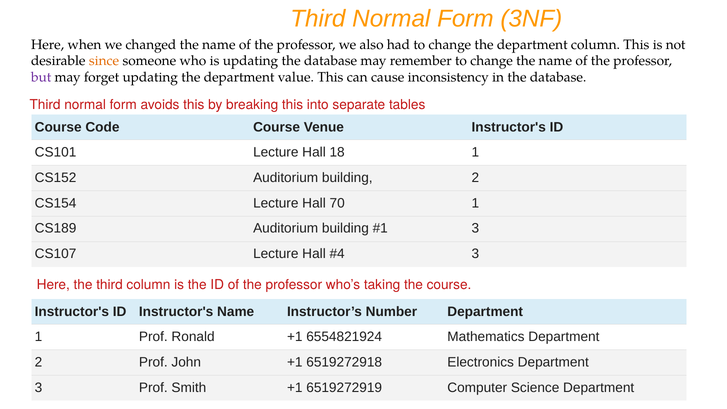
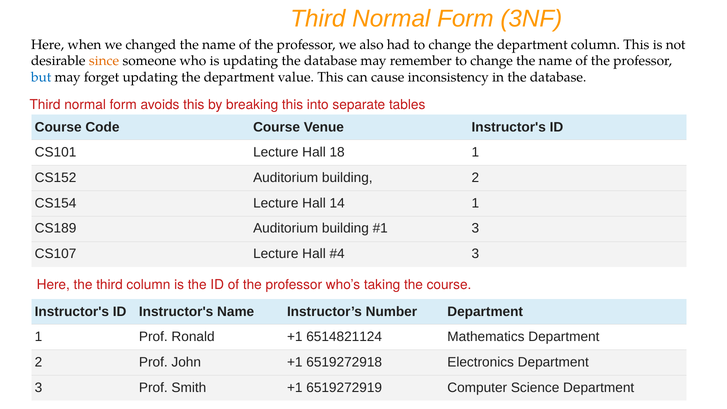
but colour: purple -> blue
70: 70 -> 14
6554821924: 6554821924 -> 6514821124
